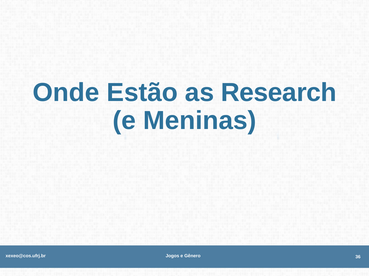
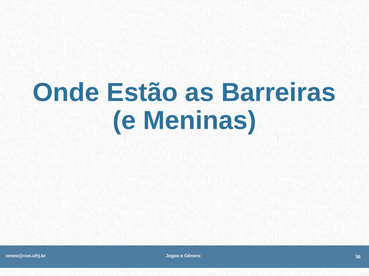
Research: Research -> Barreiras
